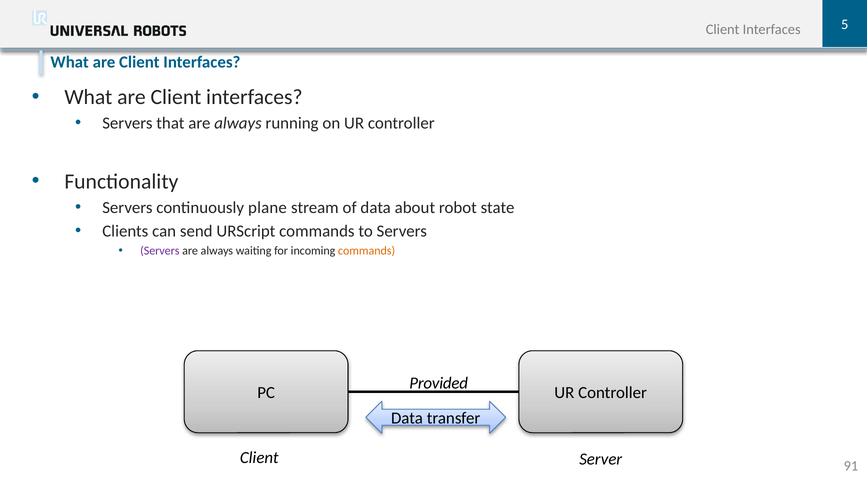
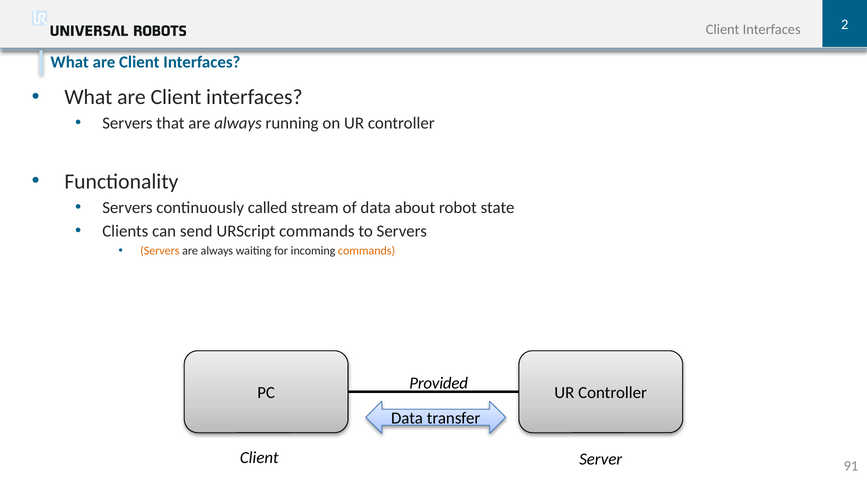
5: 5 -> 2
plane: plane -> called
Servers at (160, 251) colour: purple -> orange
